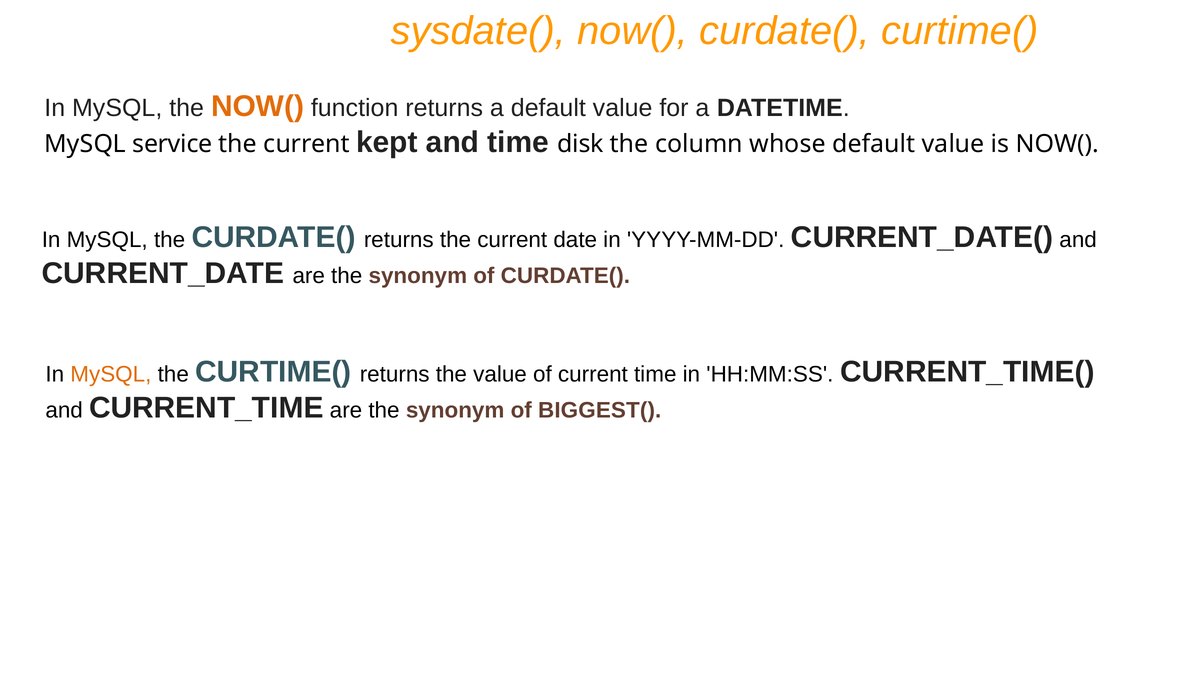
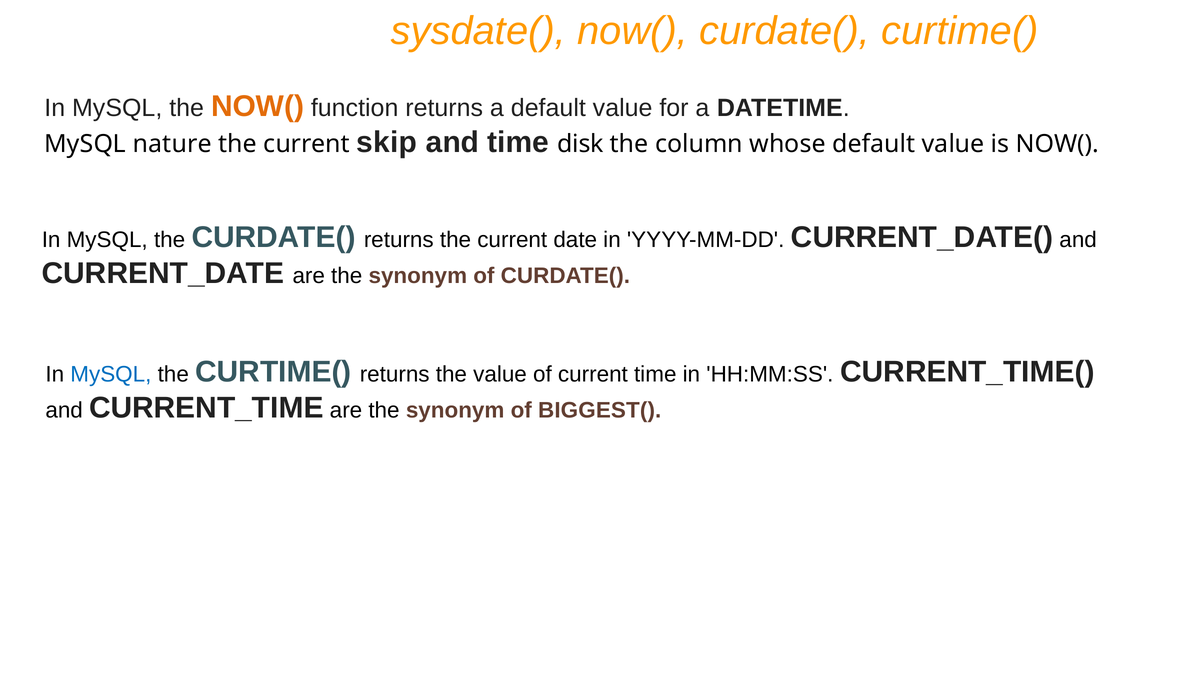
service: service -> nature
kept: kept -> skip
MySQL at (111, 374) colour: orange -> blue
